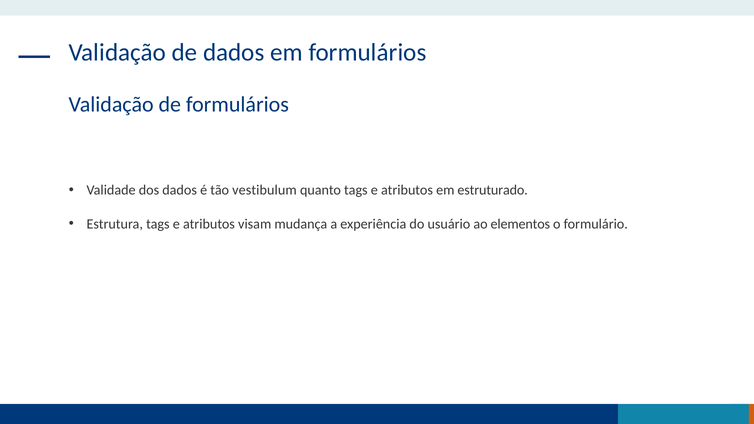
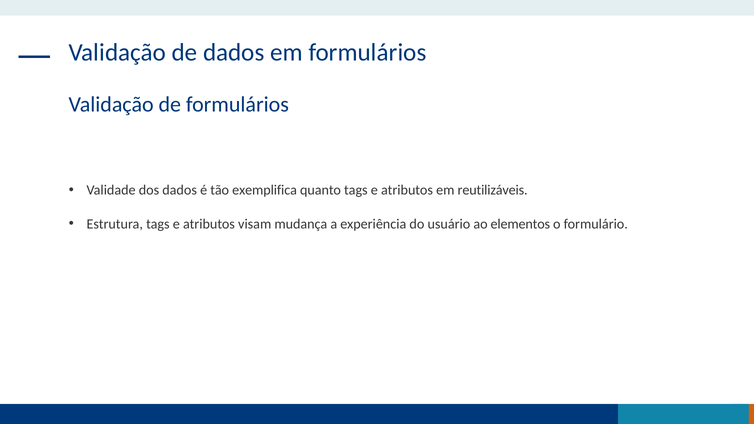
vestibulum: vestibulum -> exemplifica
estruturado: estruturado -> reutilizáveis
